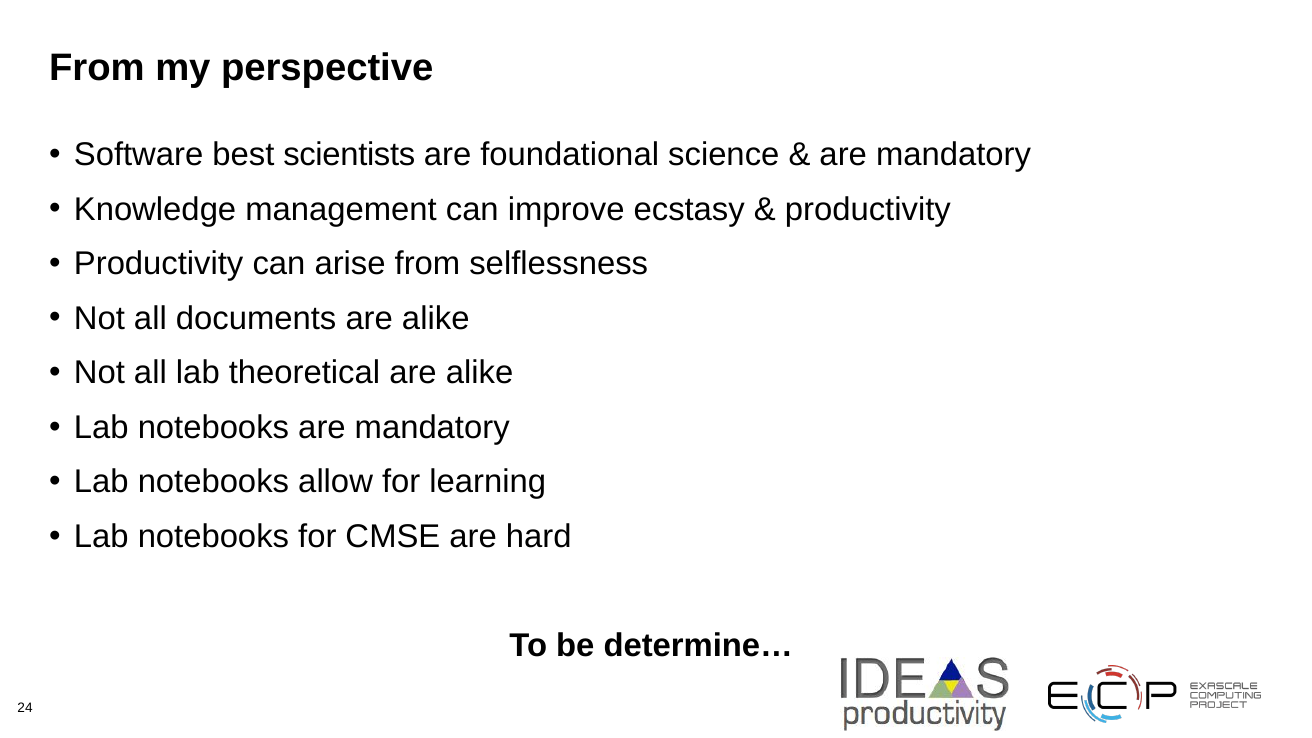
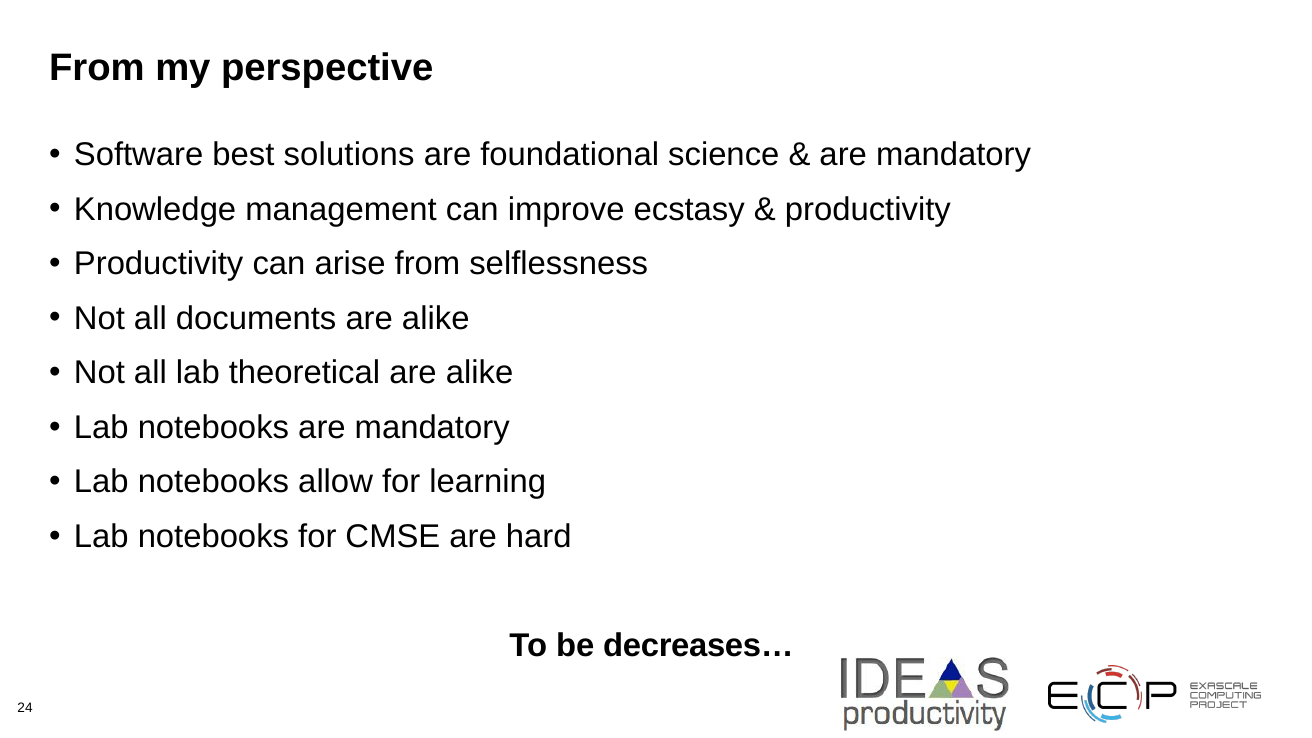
scientists: scientists -> solutions
determine…: determine… -> decreases…
